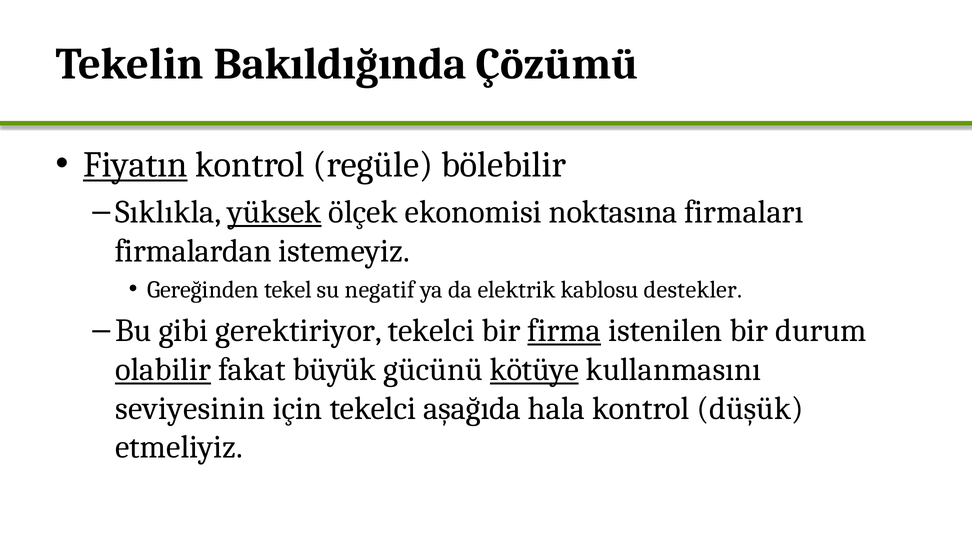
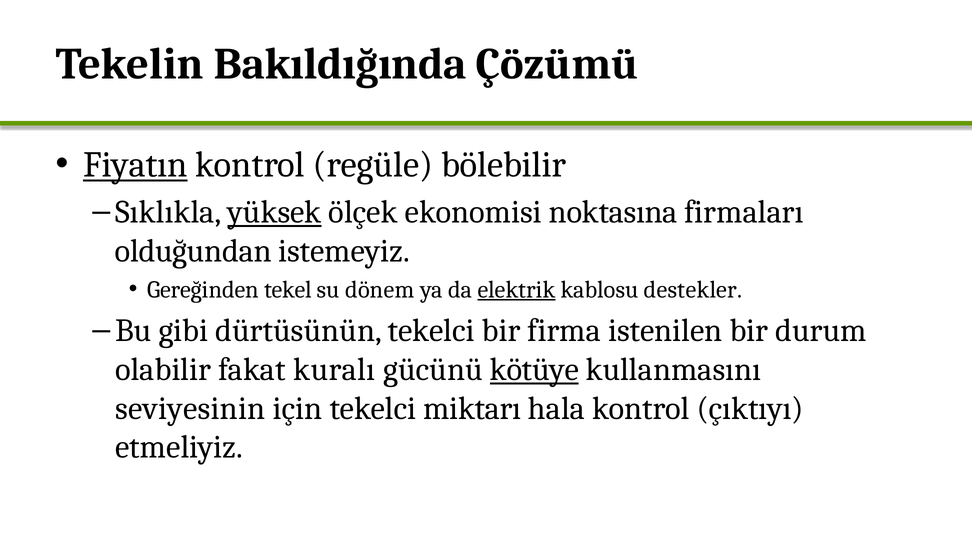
firmalardan: firmalardan -> olduğundan
negatif: negatif -> dönem
elektrik underline: none -> present
gerektiriyor: gerektiriyor -> dürtüsünün
firma underline: present -> none
olabilir underline: present -> none
büyük: büyük -> kuralı
aşağıda: aşağıda -> miktarı
düşük: düşük -> çıktıyı
